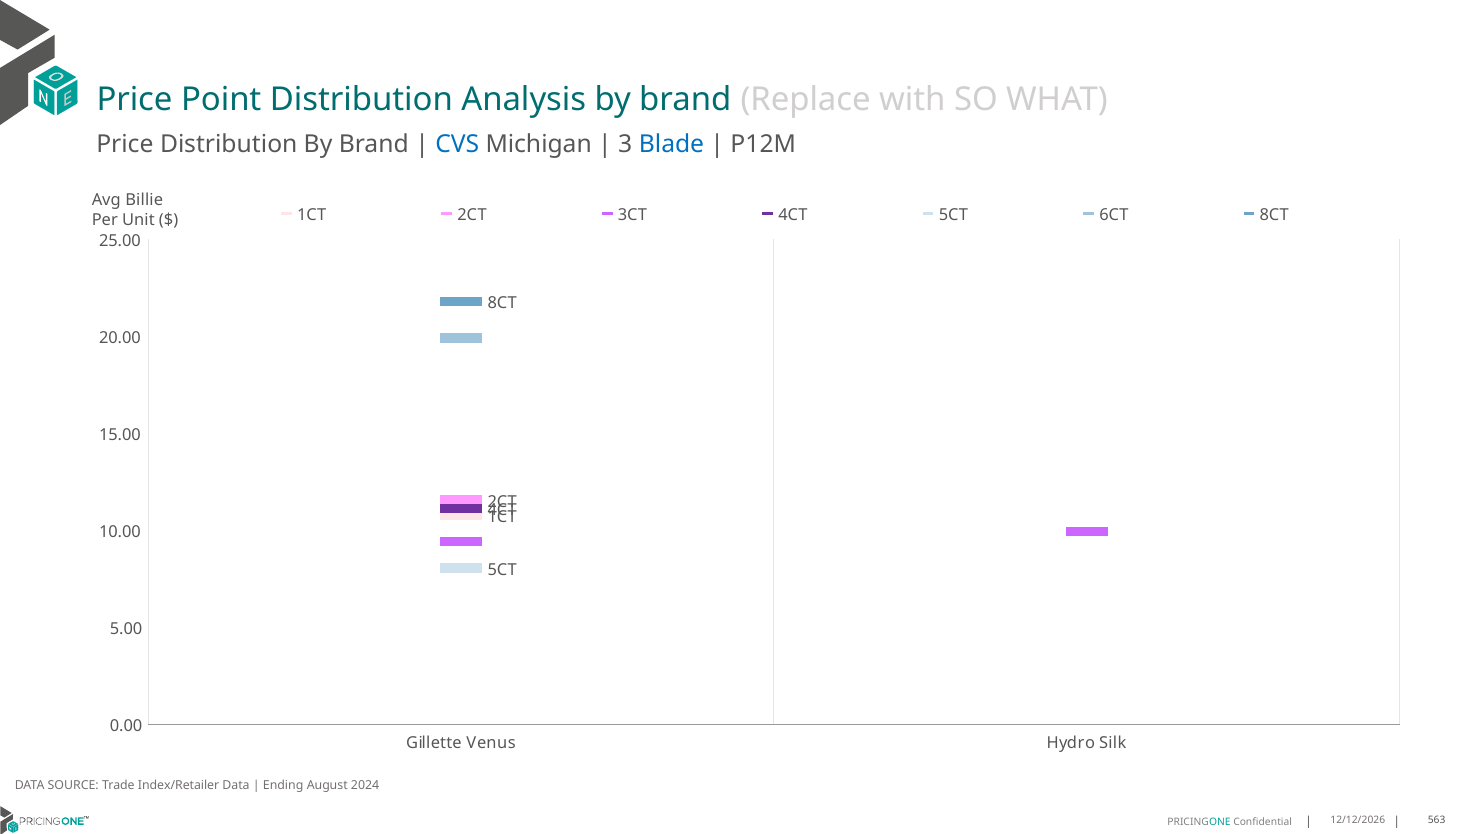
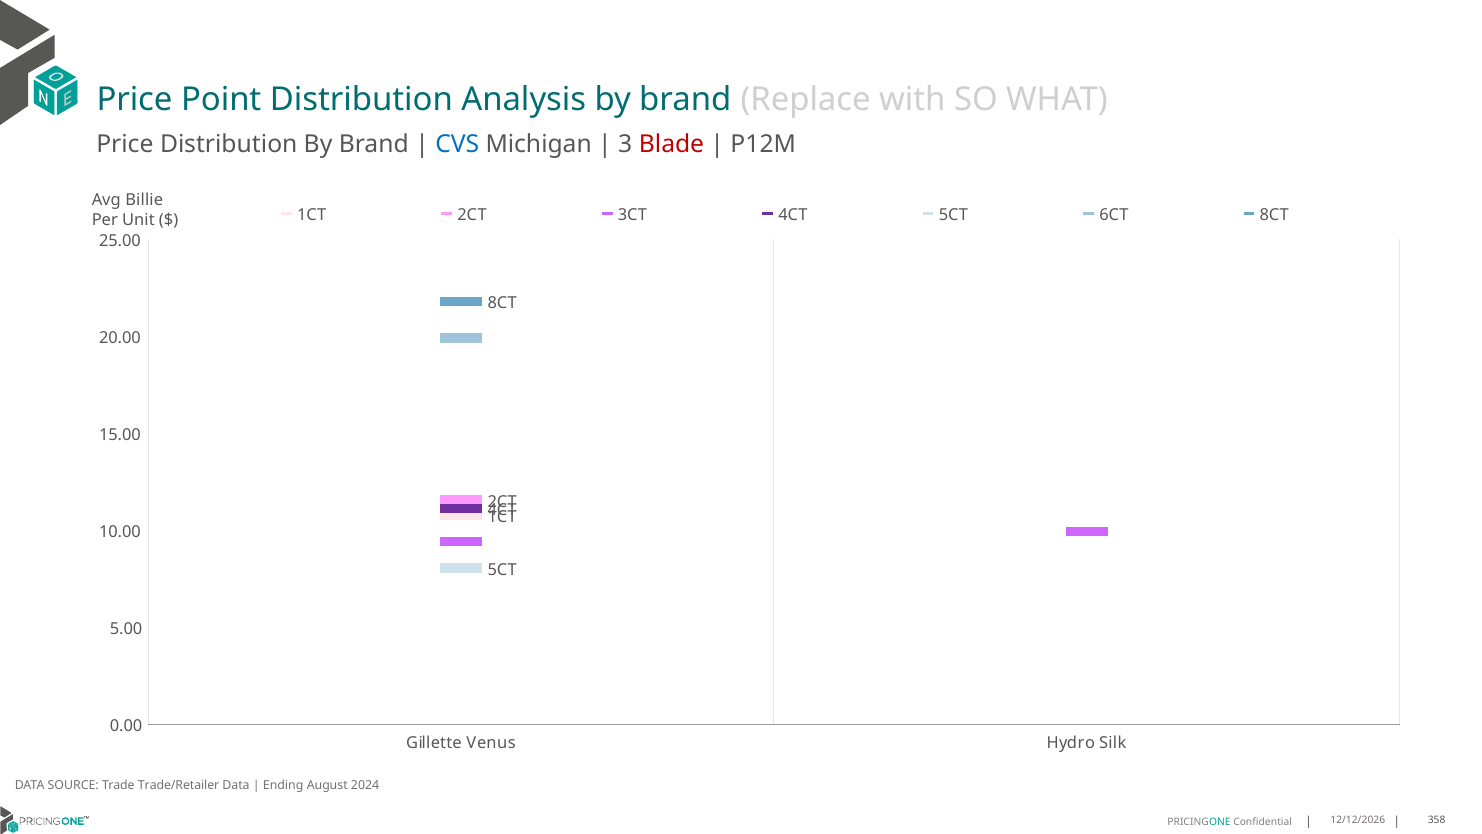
Blade colour: blue -> red
Index/Retailer: Index/Retailer -> Trade/Retailer
563: 563 -> 358
